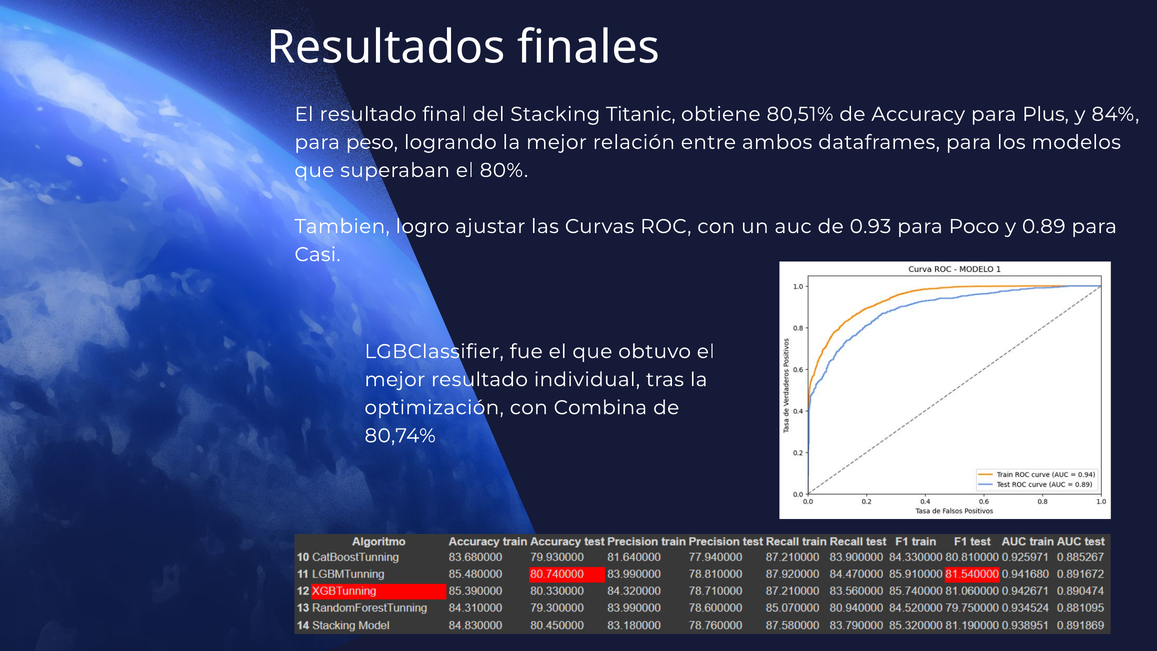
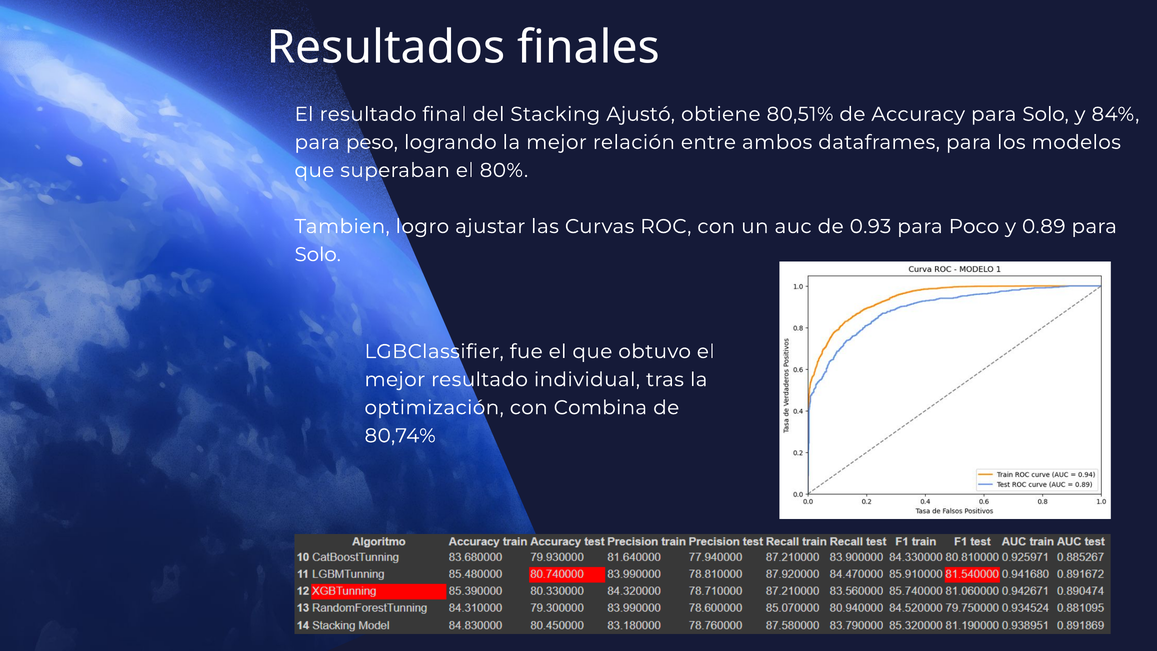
Titanic: Titanic -> Ajustó
Accuracy para Plus: Plus -> Solo
Casi at (318, 254): Casi -> Solo
